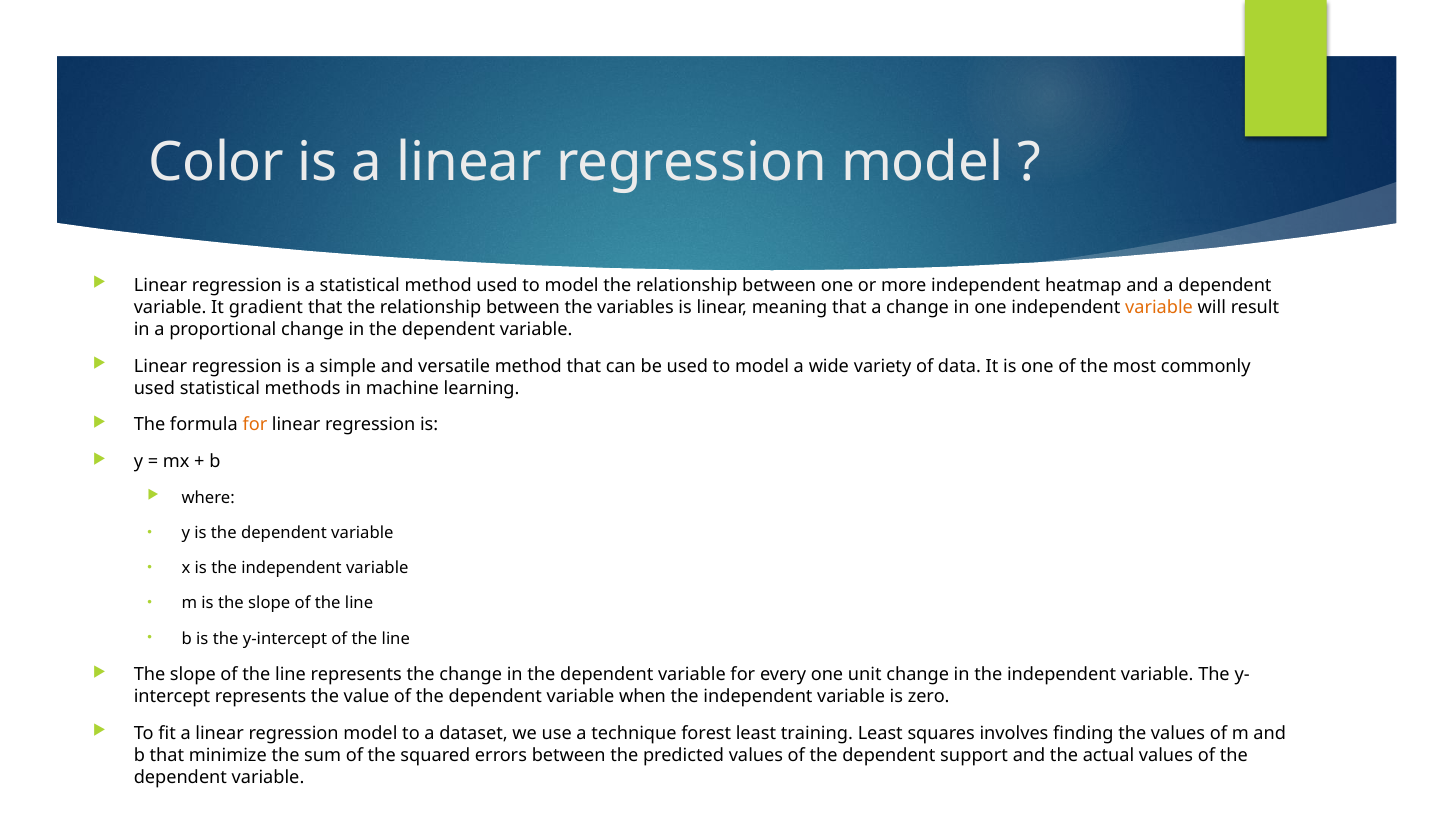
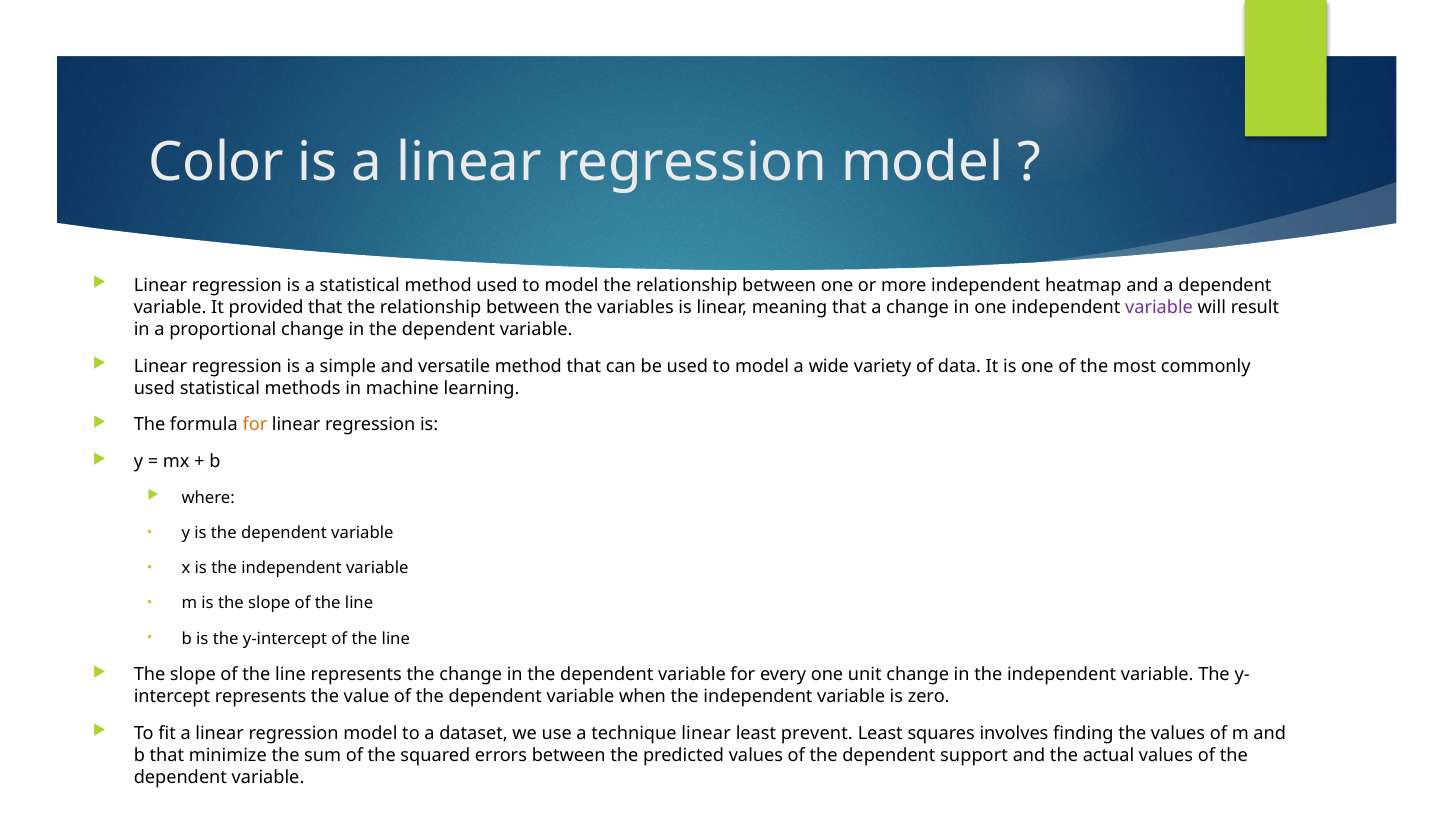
gradient: gradient -> provided
variable at (1159, 307) colour: orange -> purple
technique forest: forest -> linear
training: training -> prevent
